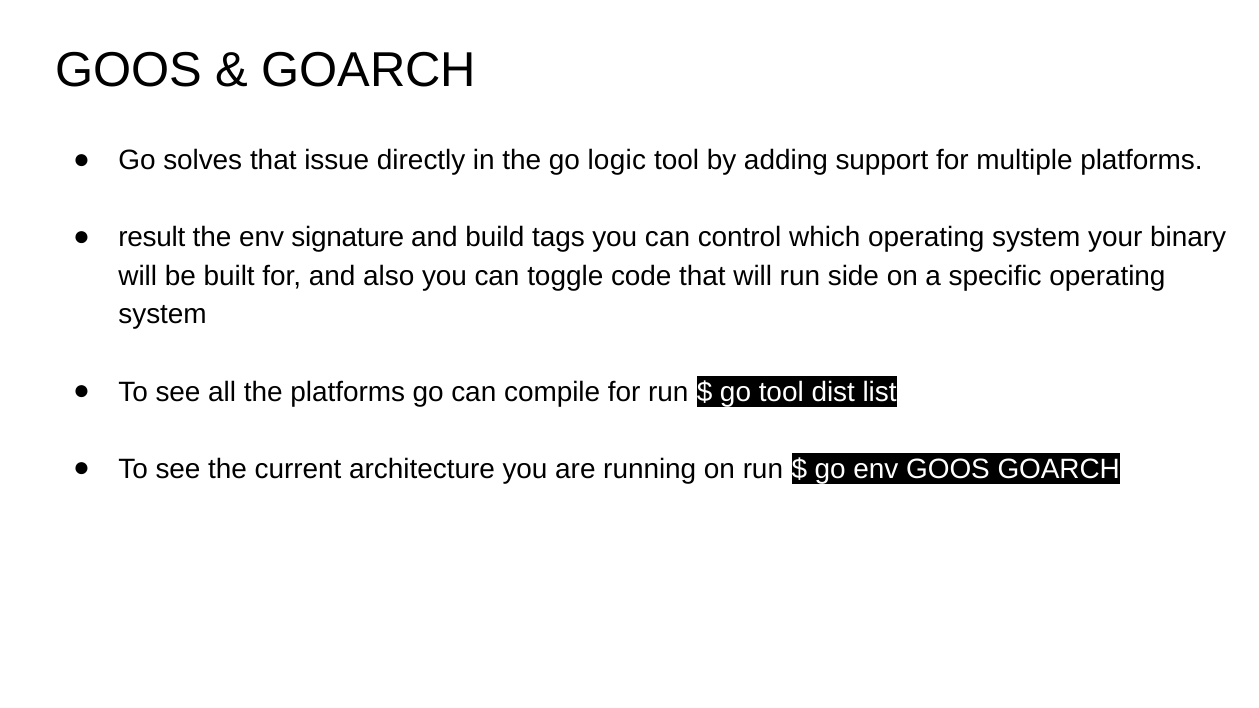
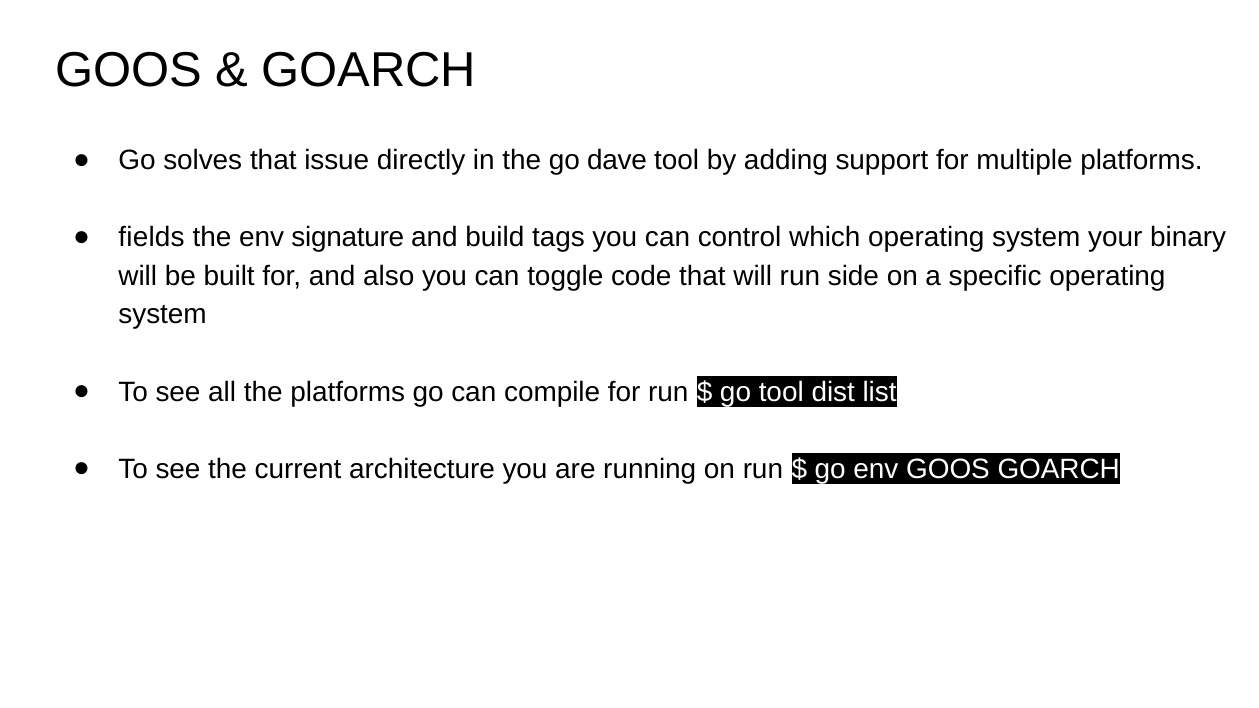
logic: logic -> dave
result: result -> fields
